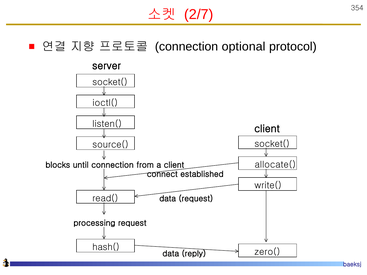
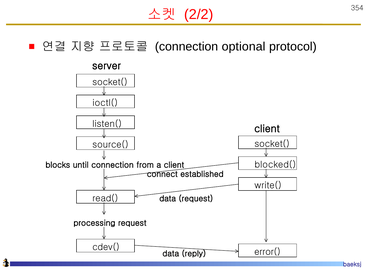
2/7: 2/7 -> 2/2
allocate(: allocate( -> blocked(
hash(: hash( -> cdev(
zero(: zero( -> error(
